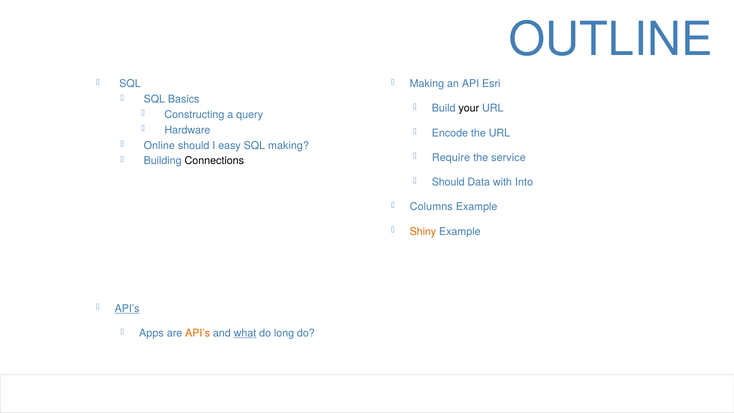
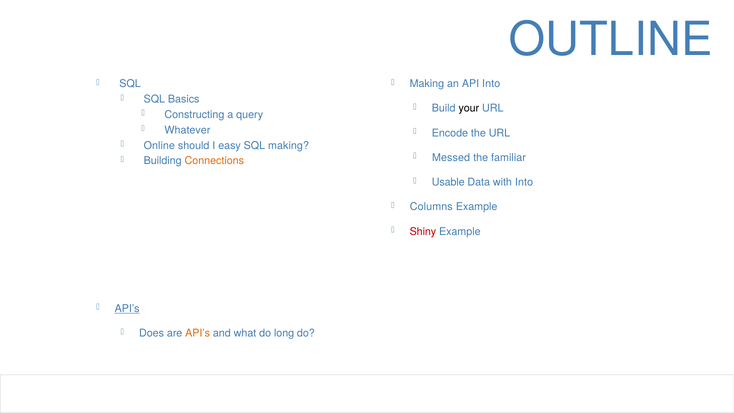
API Esri: Esri -> Into
Hardware: Hardware -> Whatever
Require: Require -> Messed
service: service -> familiar
Connections colour: black -> orange
Should at (448, 182): Should -> Usable
Shiny colour: orange -> red
Apps: Apps -> Does
what underline: present -> none
